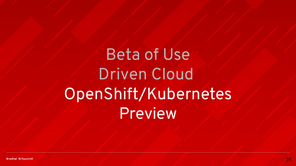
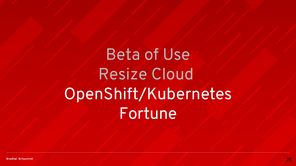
Driven: Driven -> Resize
Preview: Preview -> Fortune
